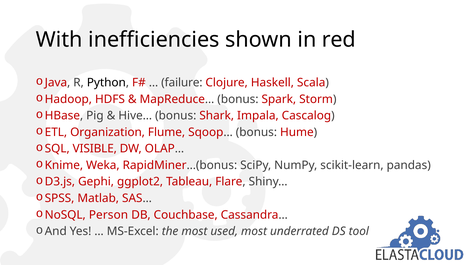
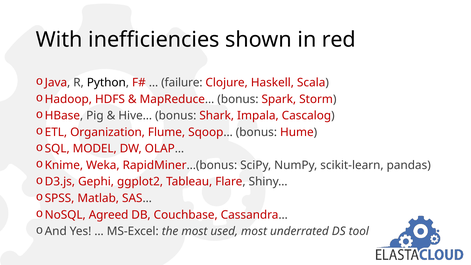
VISIBLE: VISIBLE -> MODEL
Person: Person -> Agreed
